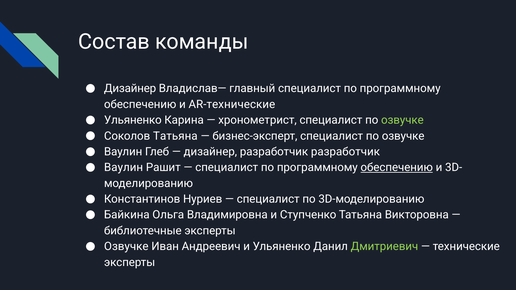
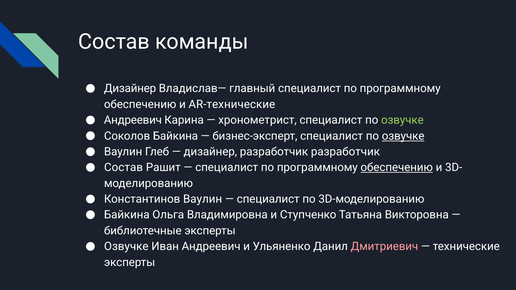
Ульяненко at (133, 120): Ульяненко -> Андреевич
Соколов Татьяна: Татьяна -> Байкина
озвучке at (403, 136) underline: none -> present
Ваулин at (124, 168): Ваулин -> Состав
Константинов Нуриев: Нуриев -> Ваулин
Дмитриевич colour: light green -> pink
